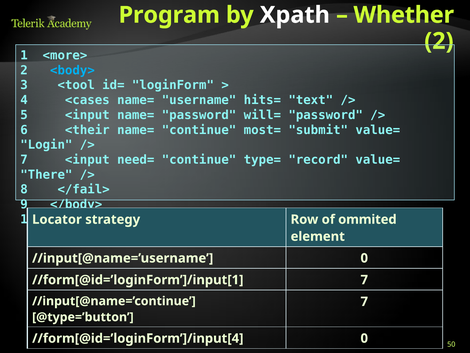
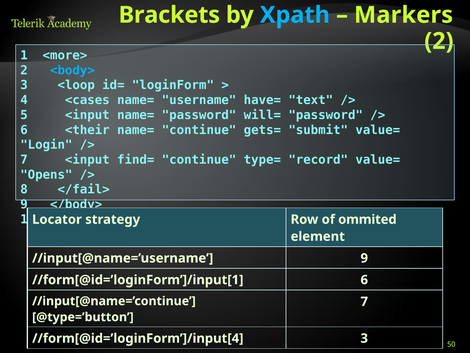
Program: Program -> Brackets
Xpath colour: white -> light blue
Whether: Whether -> Markers
<tool: <tool -> <loop
hits=: hits= -> have=
most=: most= -> gets=
need=: need= -> find=
There: There -> Opens
//input[@name=’username 0: 0 -> 9
//form[@id=’loginForm’]/input[1 7: 7 -> 6
//form[@id=’loginForm’]/input[4 0: 0 -> 3
